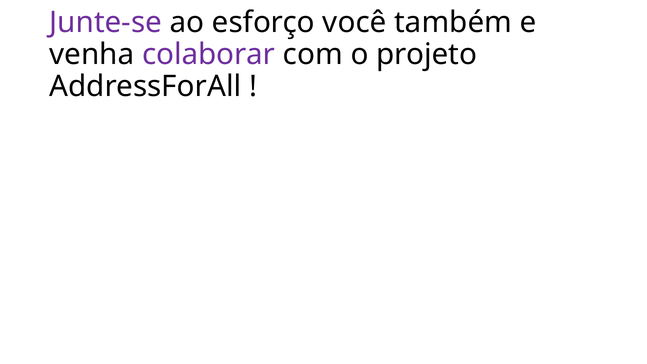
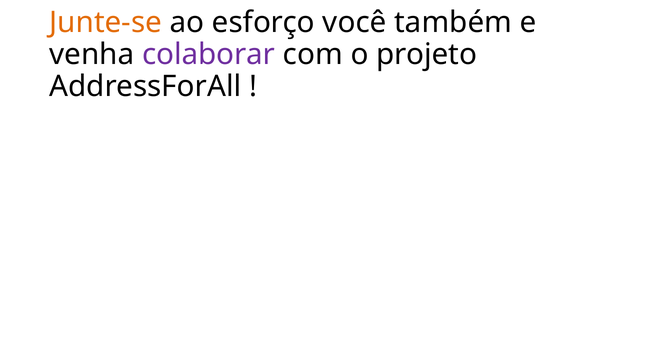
Junte-se colour: purple -> orange
